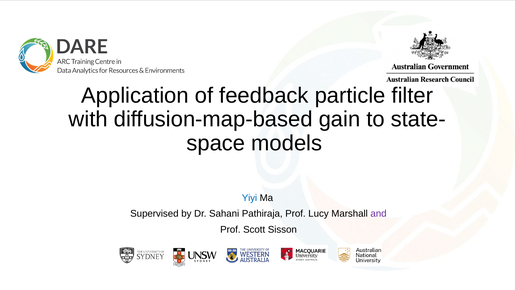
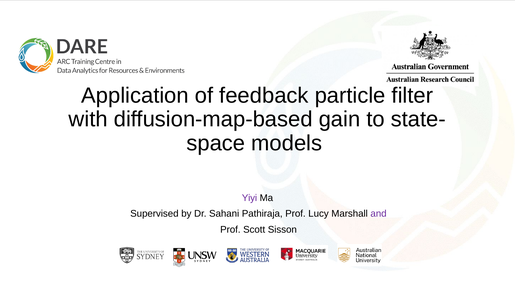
Yiyi colour: blue -> purple
